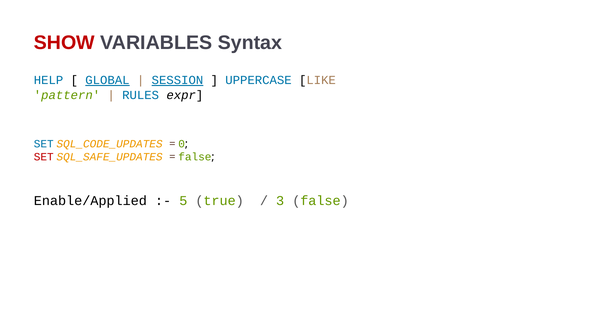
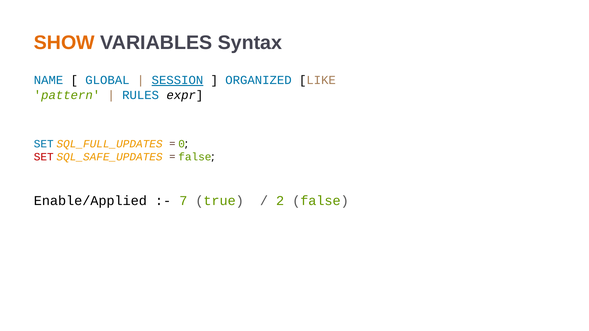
SHOW colour: red -> orange
HELP: HELP -> NAME
GLOBAL underline: present -> none
UPPERCASE: UPPERCASE -> ORGANIZED
SQL_CODE_UPDATES: SQL_CODE_UPDATES -> SQL_FULL_UPDATES
5: 5 -> 7
3: 3 -> 2
